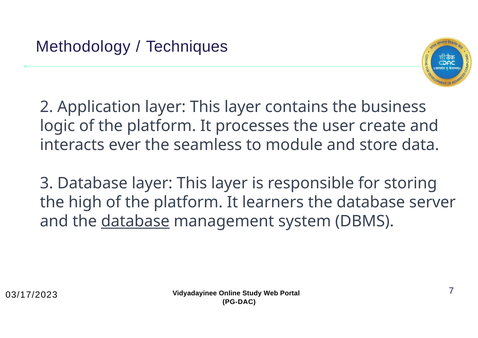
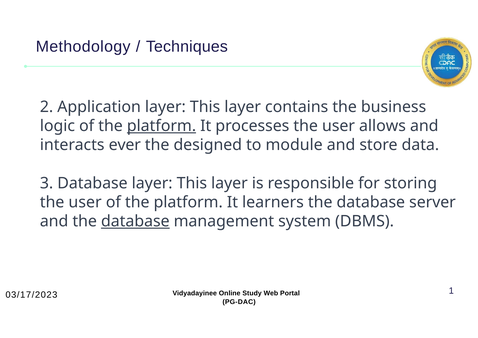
platform at (162, 126) underline: none -> present
create: create -> allows
seamless: seamless -> designed
high at (85, 202): high -> user
7: 7 -> 1
